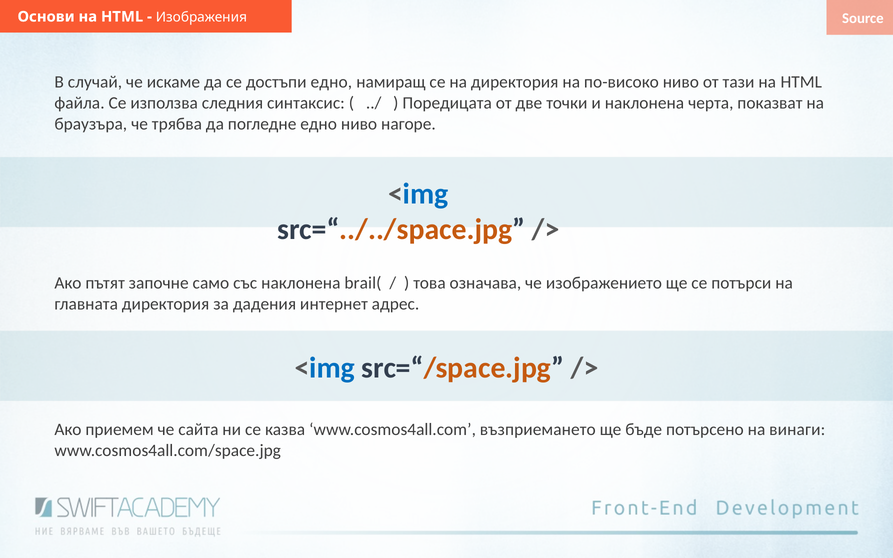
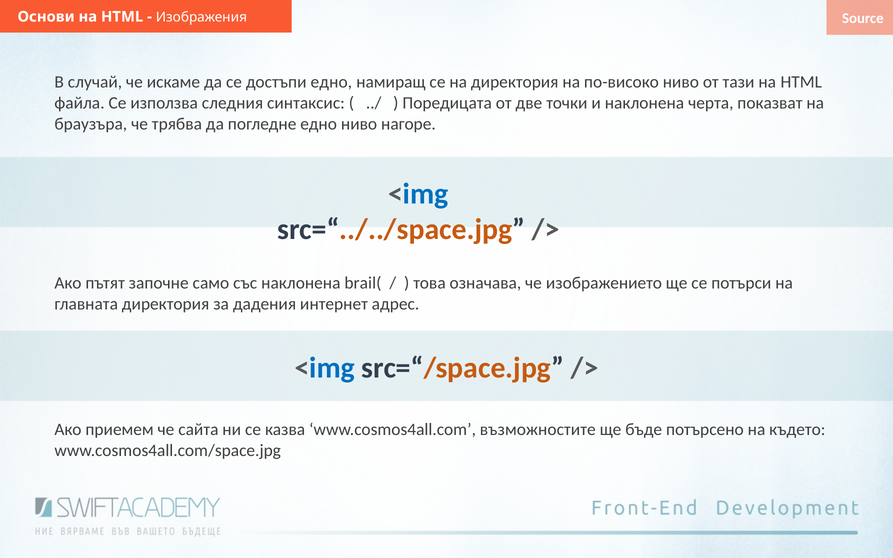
възприемането: възприемането -> възможностите
винаги: винаги -> където
